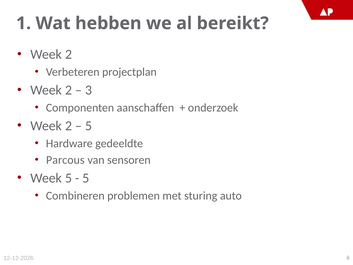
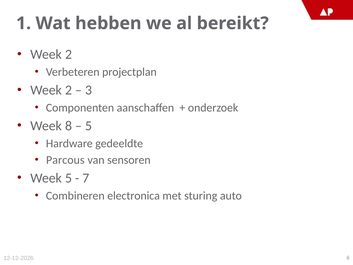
2 at (69, 126): 2 -> 8
5 at (86, 178): 5 -> 7
problemen: problemen -> electronica
